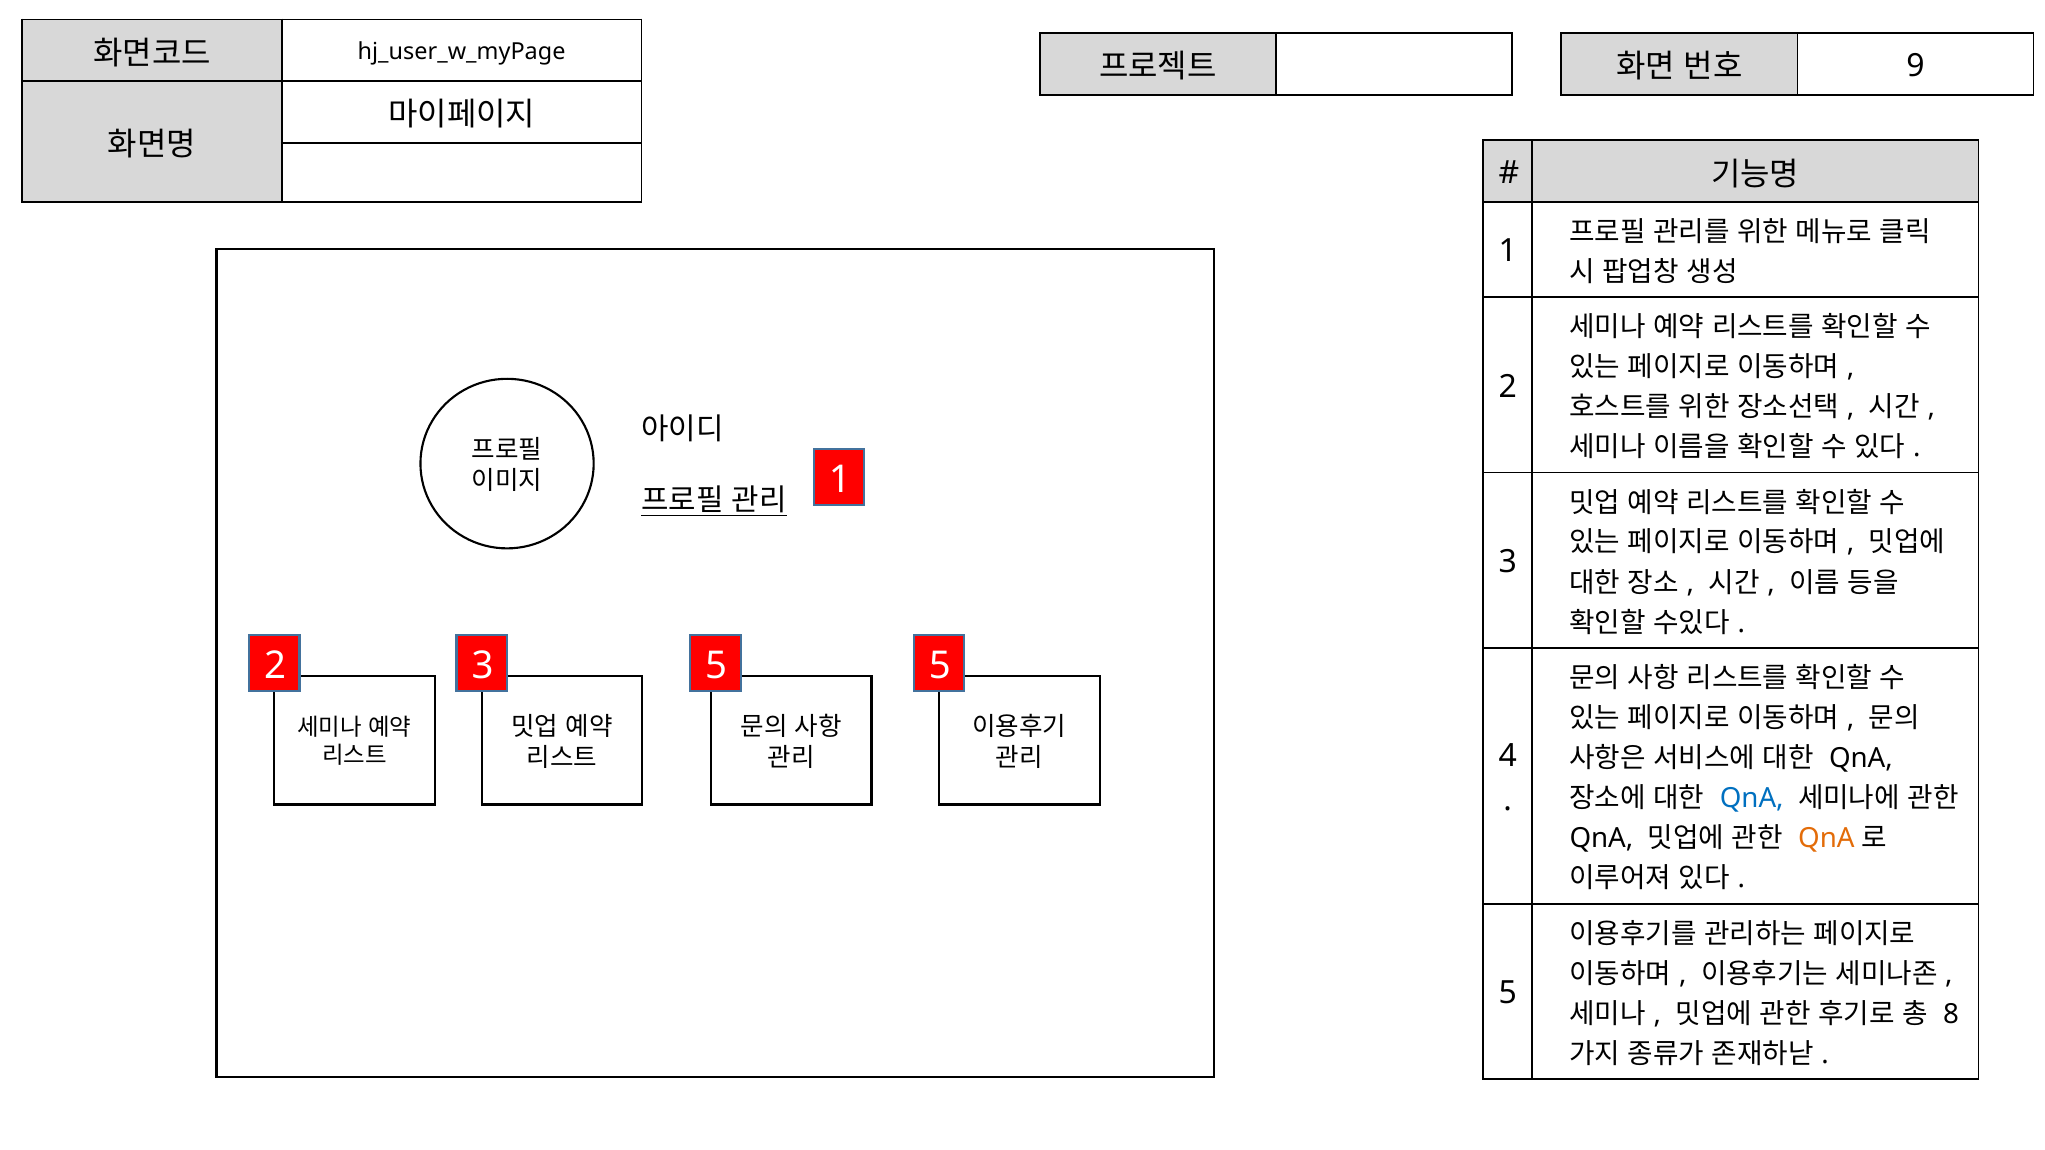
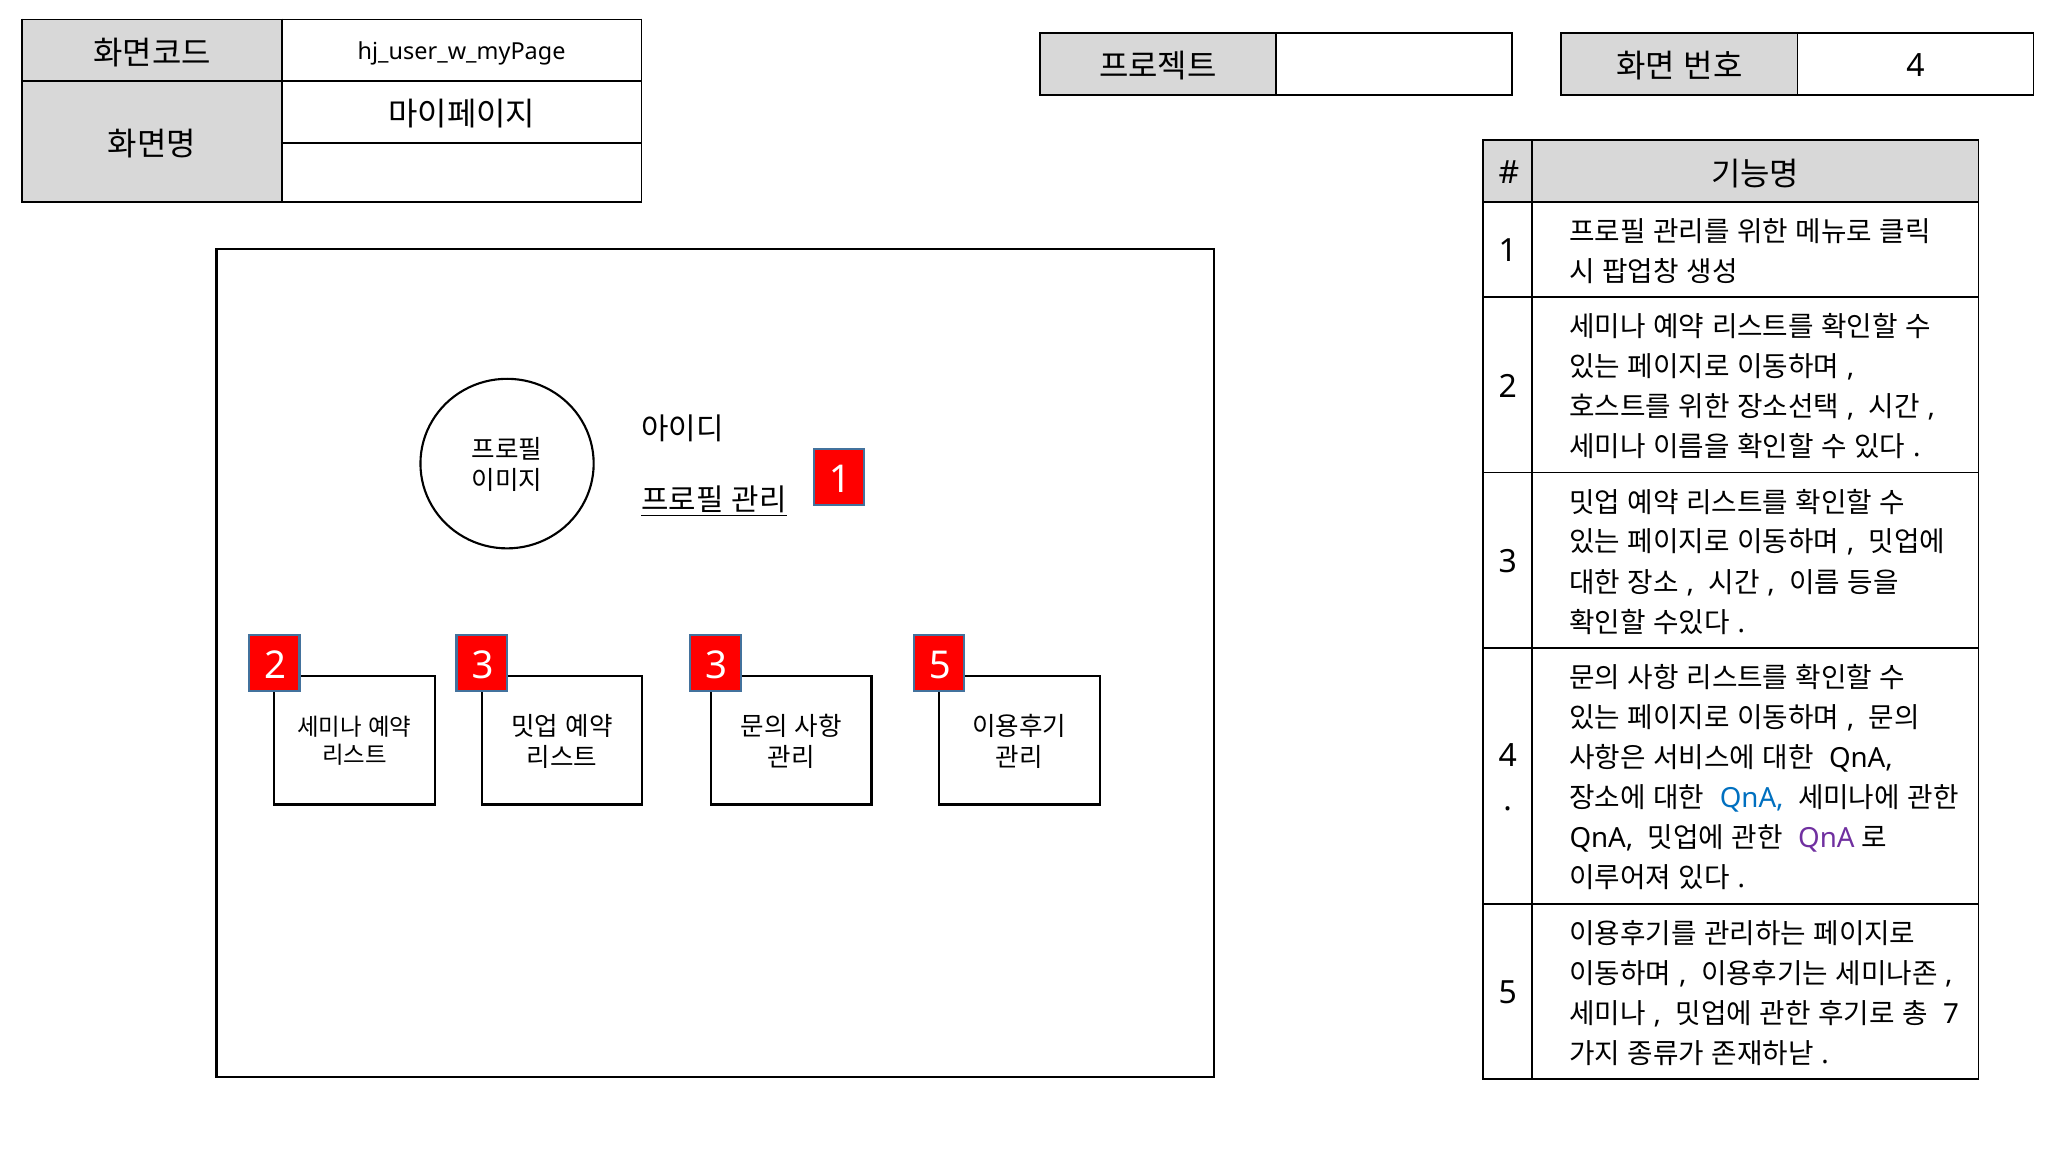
9 at (1916, 66): 9 -> 4
3 5: 5 -> 3
QnA at (1826, 839) colour: orange -> purple
8: 8 -> 7
